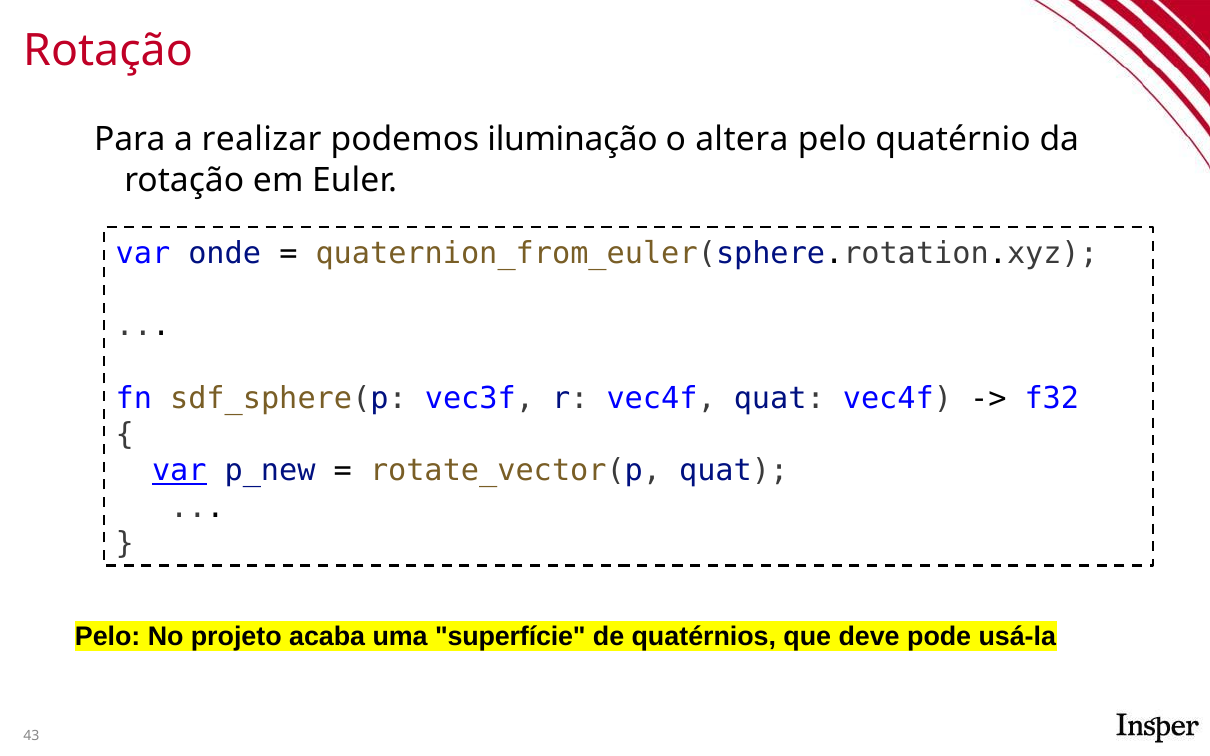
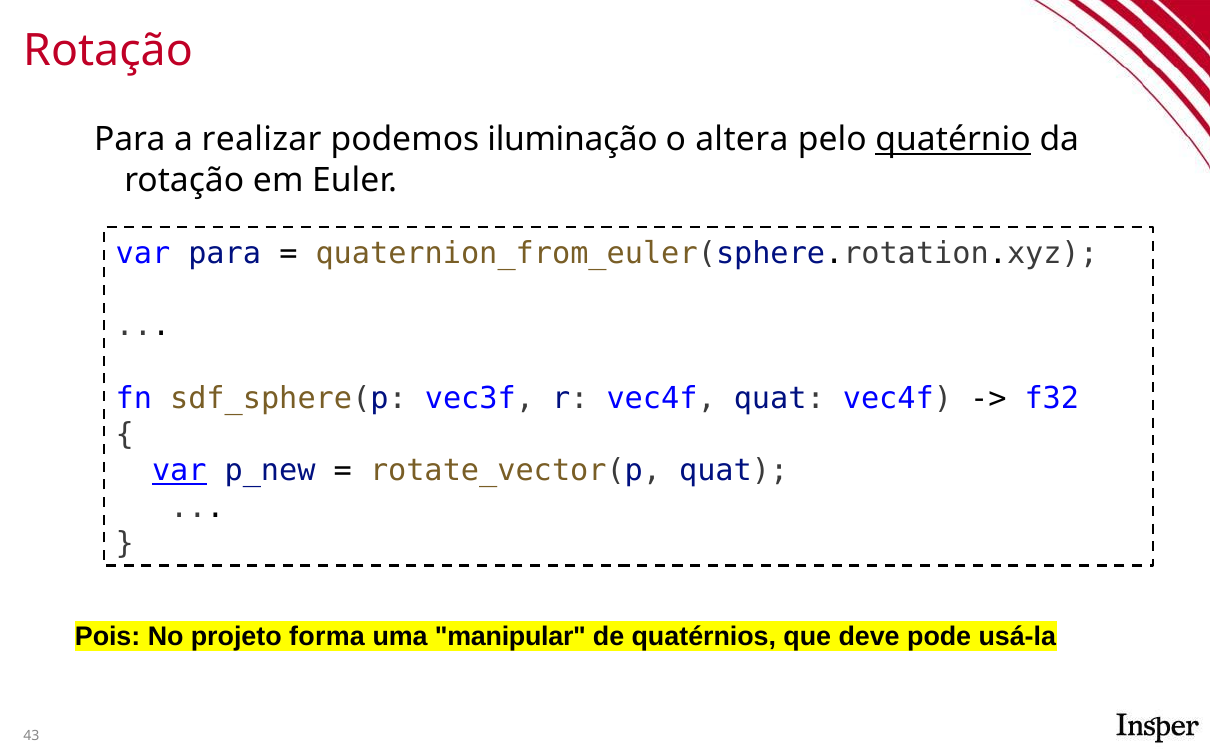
quatérnio underline: none -> present
var onde: onde -> para
Pelo at (108, 637): Pelo -> Pois
acaba: acaba -> forma
superfície: superfície -> manipular
